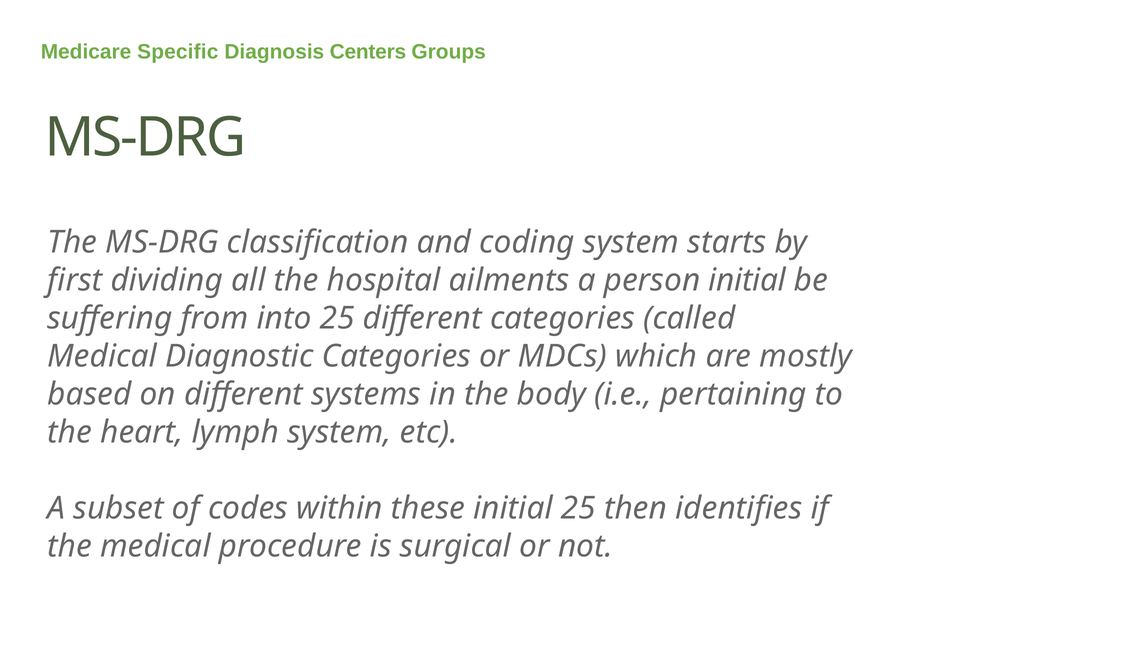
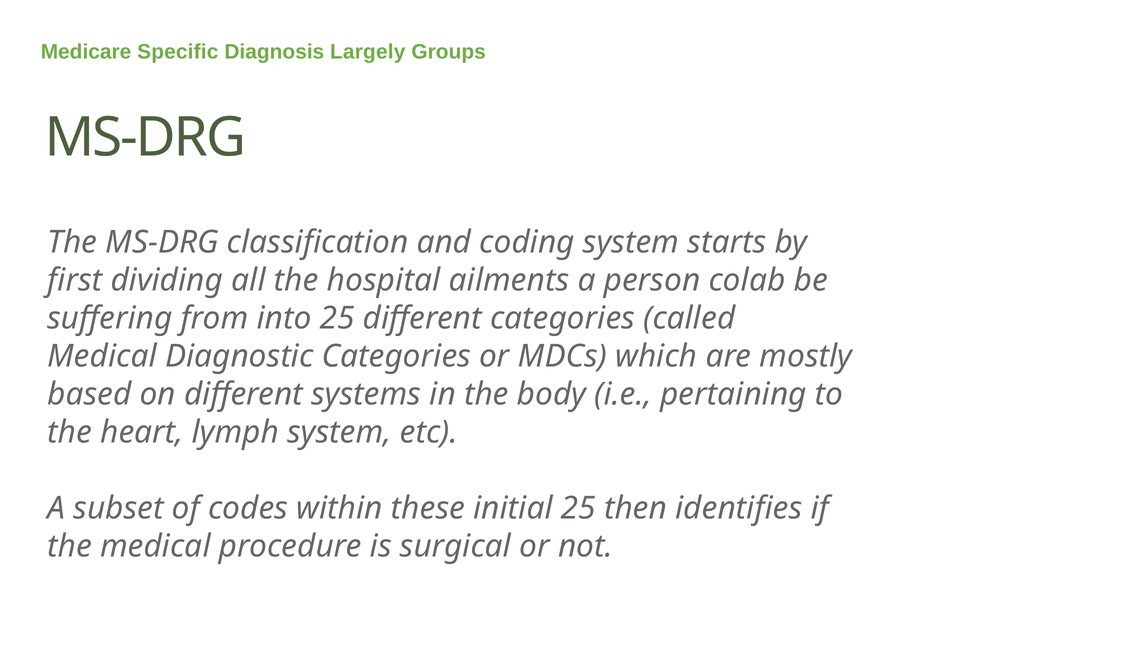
Centers: Centers -> Largely
person initial: initial -> colab
